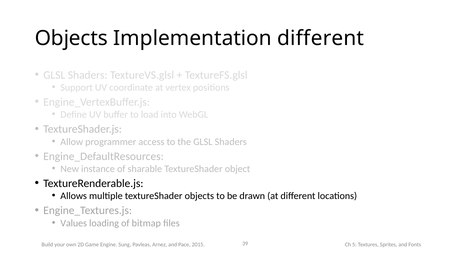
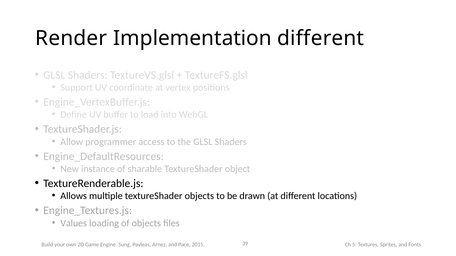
Objects at (71, 38): Objects -> Render
of bitmap: bitmap -> objects
